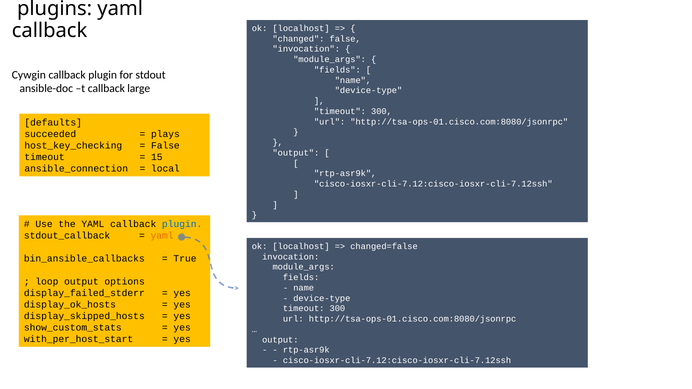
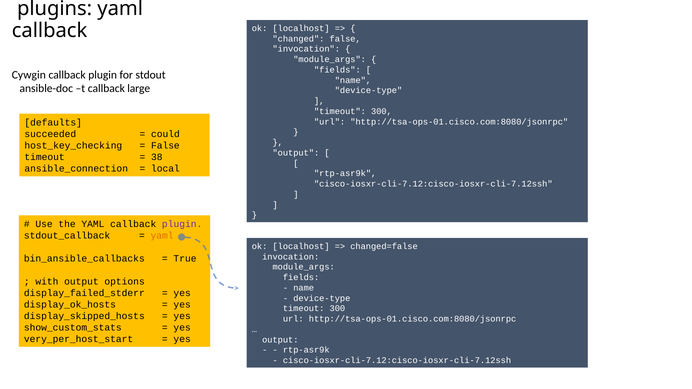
plays: plays -> could
15: 15 -> 38
plugin at (182, 224) colour: blue -> purple
loop: loop -> with
with_per_host_start: with_per_host_start -> very_per_host_start
